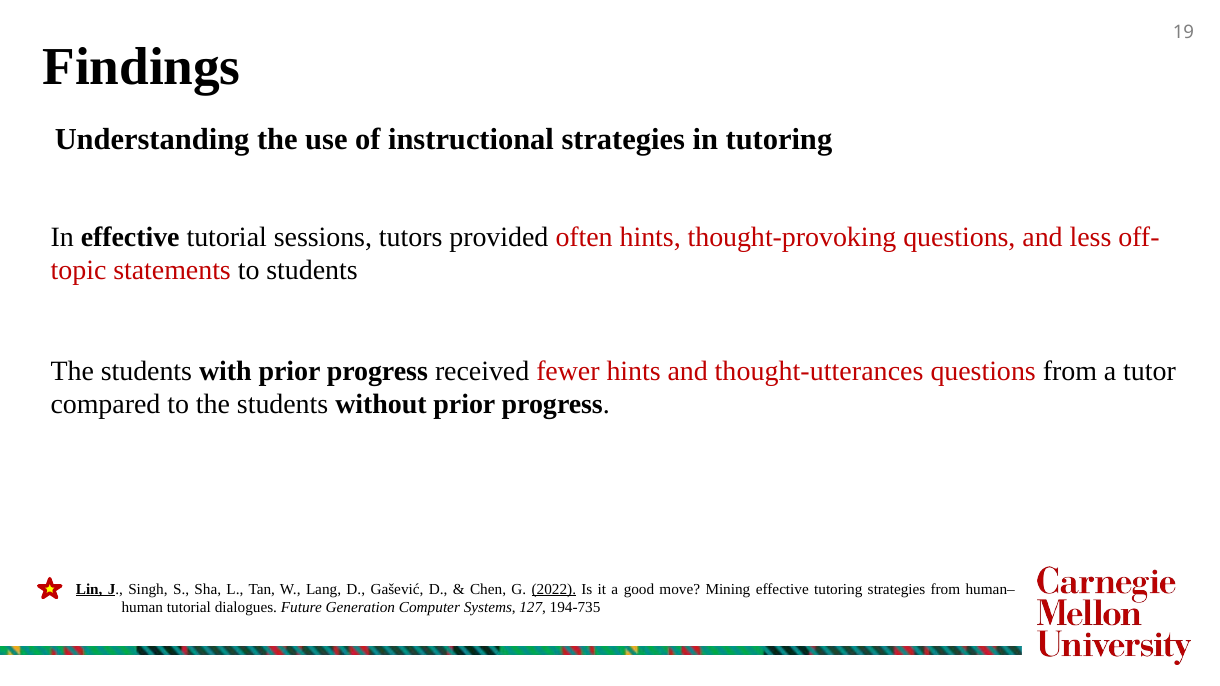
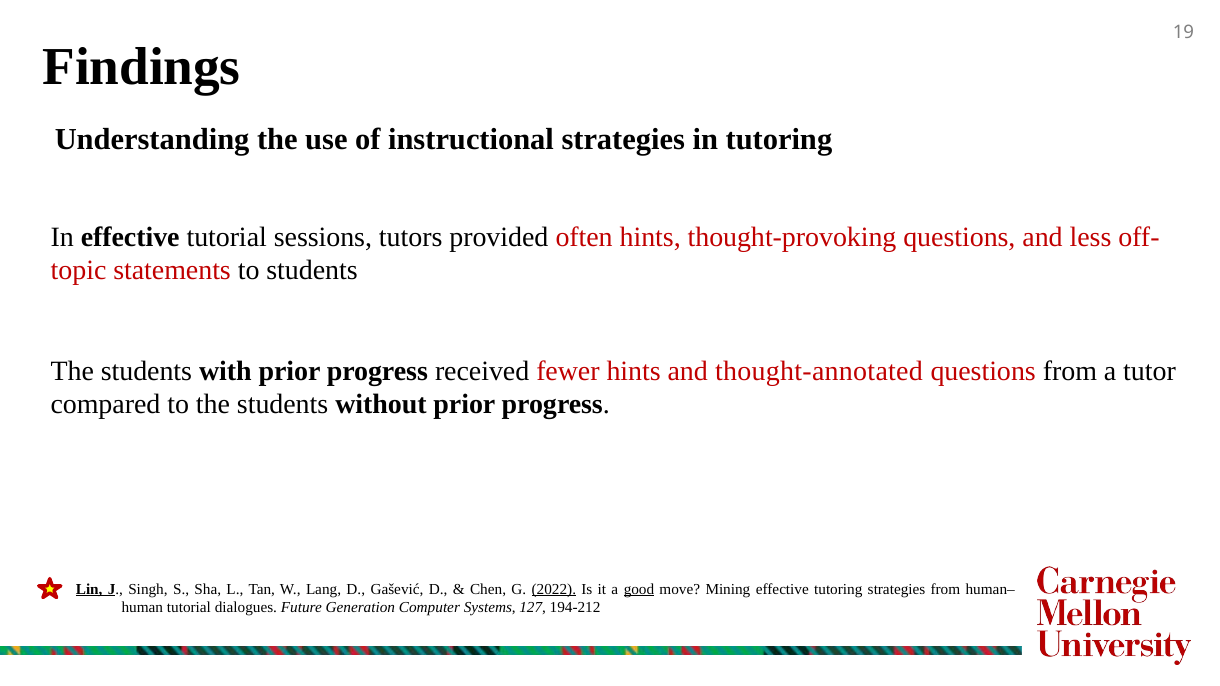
thought-utterances: thought-utterances -> thought-annotated
good underline: none -> present
194-735: 194-735 -> 194-212
